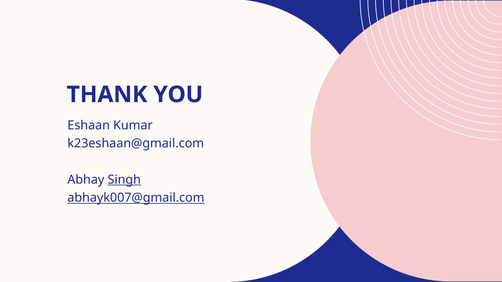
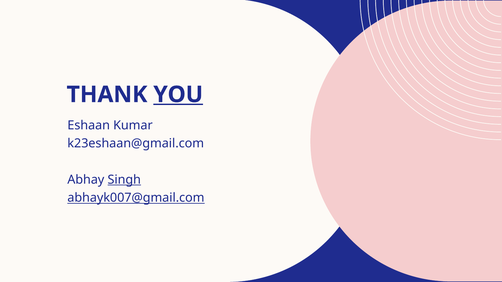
YOU underline: none -> present
